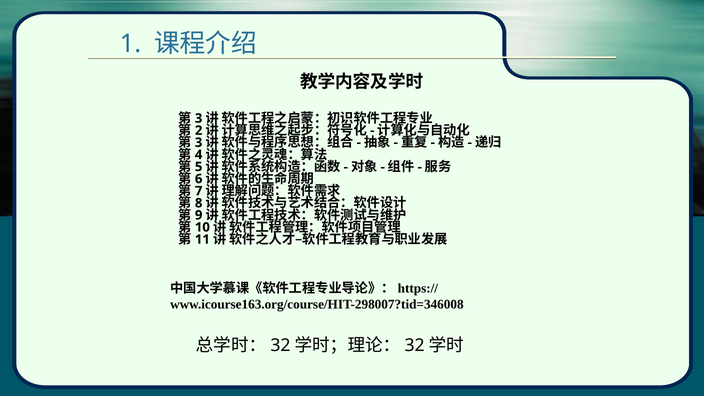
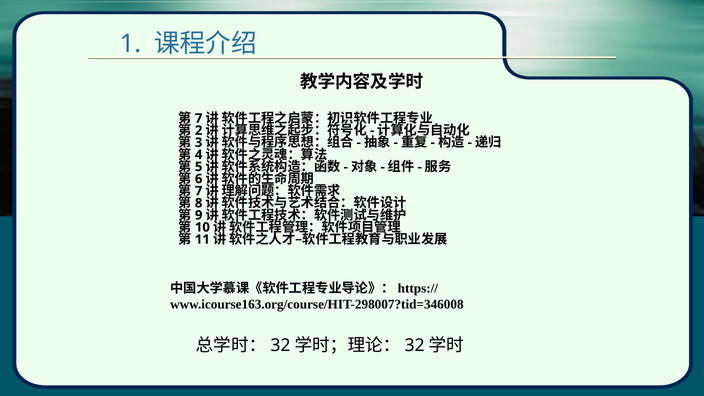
3 at (199, 118): 3 -> 7
